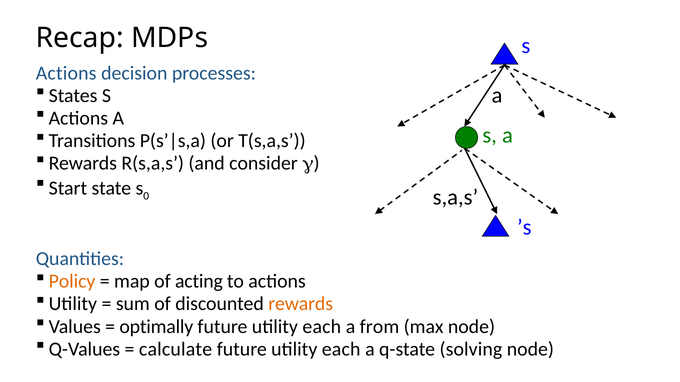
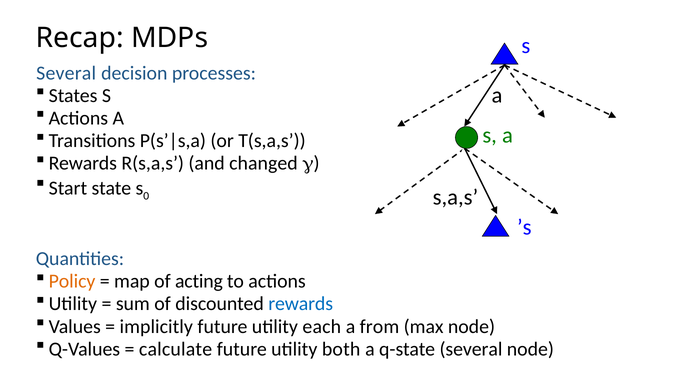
Actions at (66, 73): Actions -> Several
consider: consider -> changed
rewards at (301, 304) colour: orange -> blue
optimally: optimally -> implicitly
each at (341, 350): each -> both
q-state solving: solving -> several
